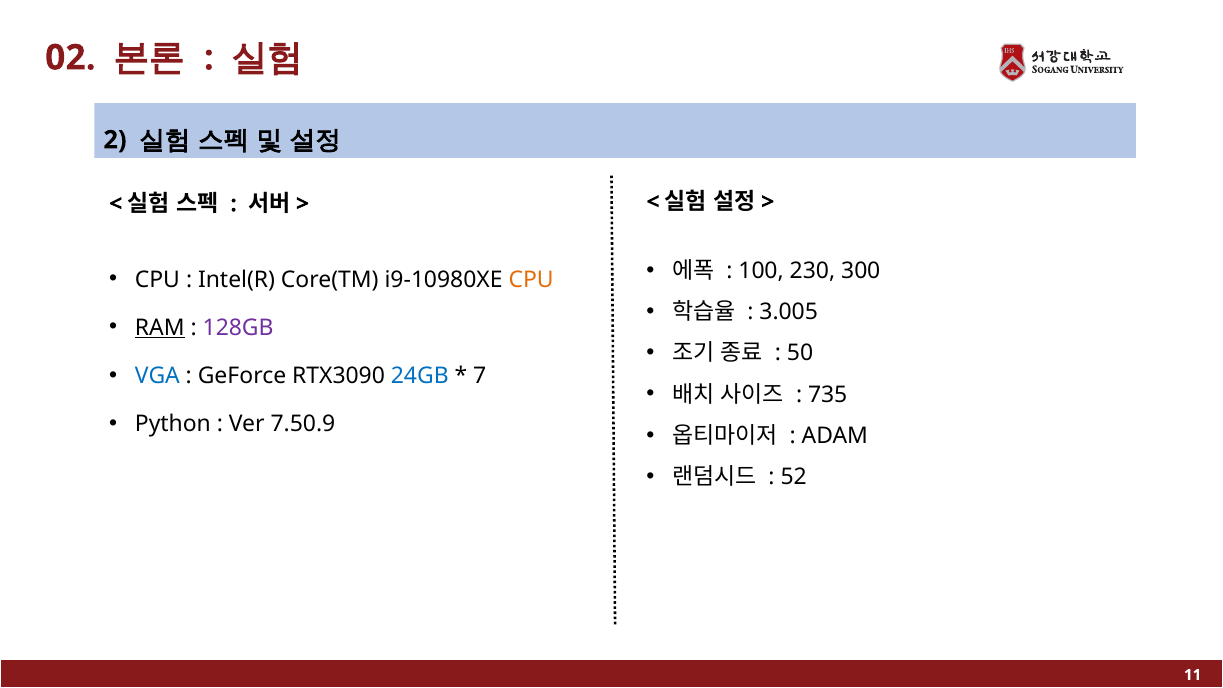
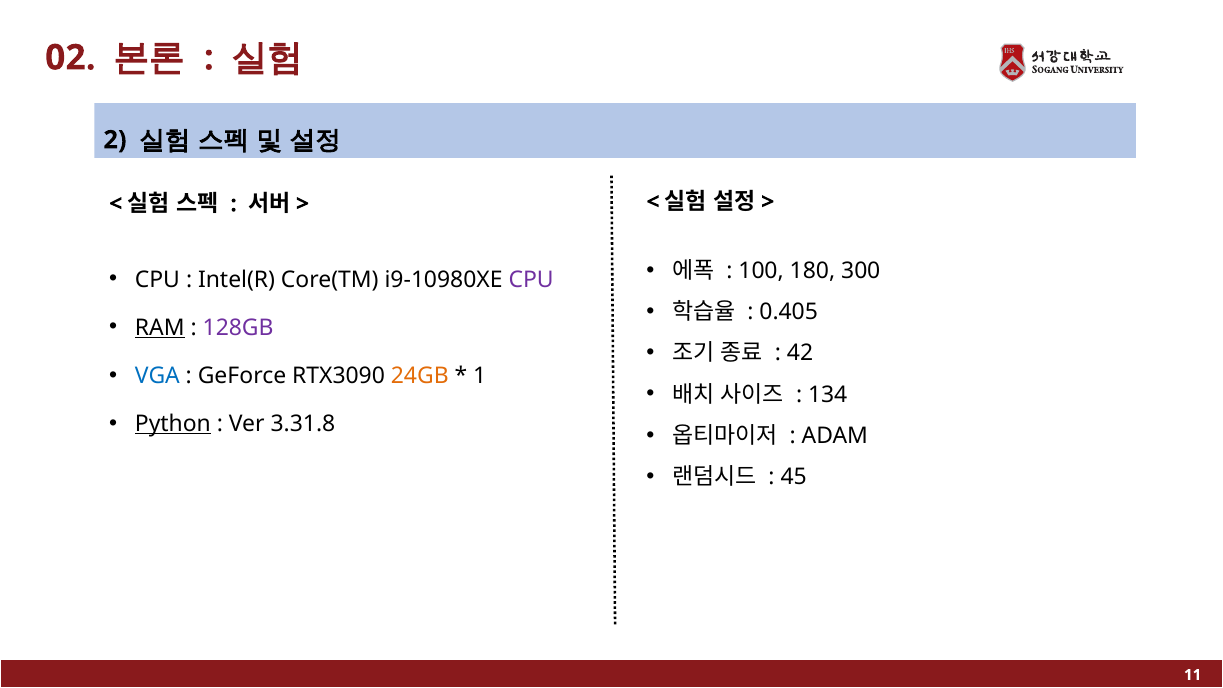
230: 230 -> 180
CPU at (531, 279) colour: orange -> purple
3.005: 3.005 -> 0.405
50: 50 -> 42
24GB colour: blue -> orange
7: 7 -> 1
735: 735 -> 134
Python underline: none -> present
7.50.9: 7.50.9 -> 3.31.8
52: 52 -> 45
